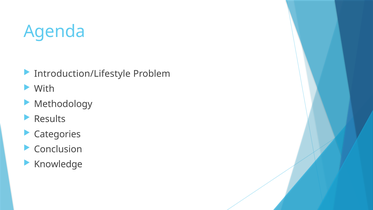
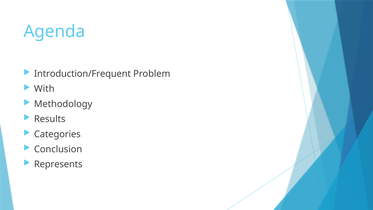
Introduction/Lifestyle: Introduction/Lifestyle -> Introduction/Frequent
Knowledge: Knowledge -> Represents
